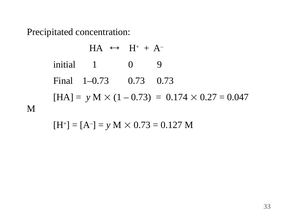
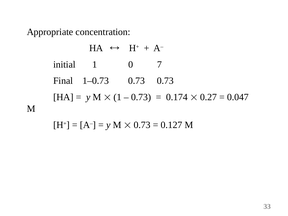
Precipitated: Precipitated -> Appropriate
9: 9 -> 7
